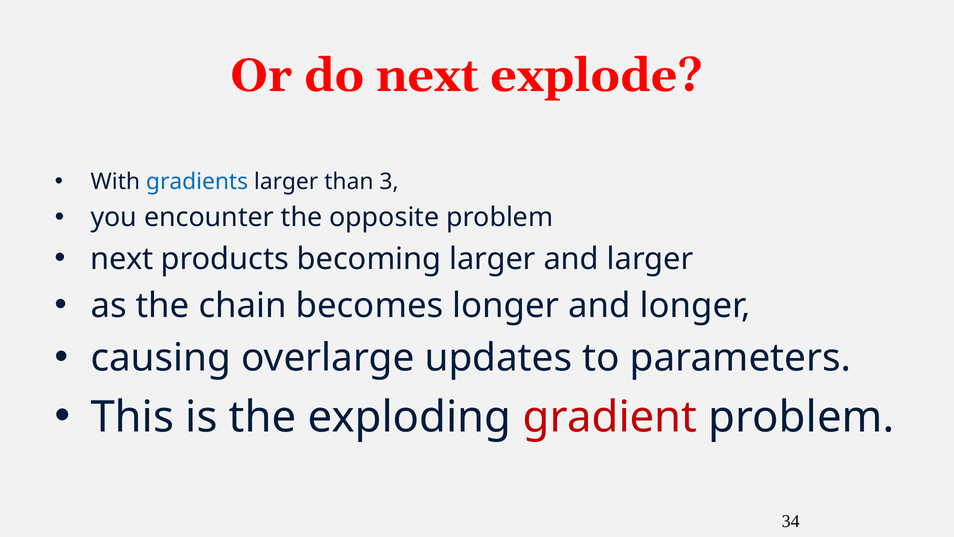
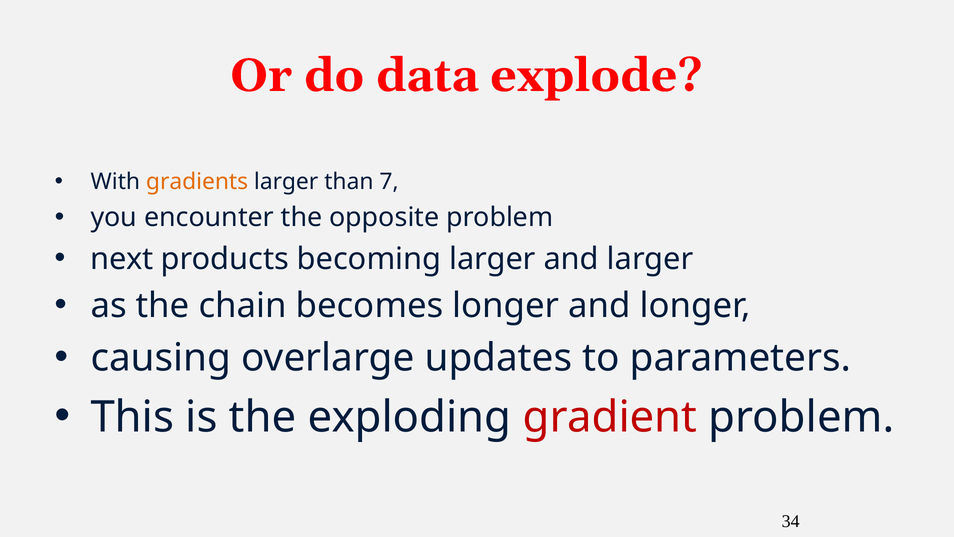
do next: next -> data
gradients colour: blue -> orange
3: 3 -> 7
